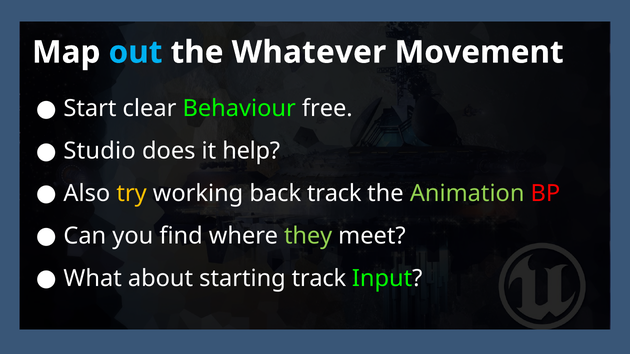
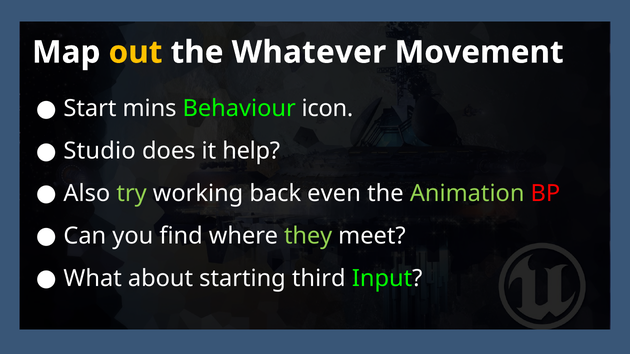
out colour: light blue -> yellow
clear: clear -> mins
free: free -> icon
try colour: yellow -> light green
back track: track -> even
starting track: track -> third
